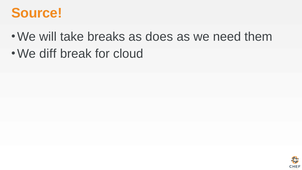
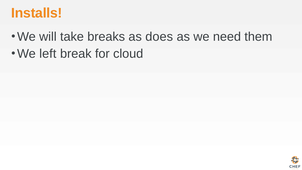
Source: Source -> Installs
diff: diff -> left
